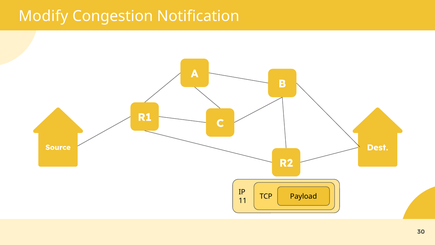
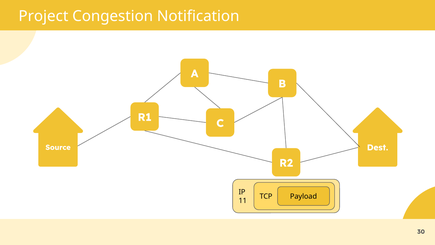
Modify: Modify -> Project
